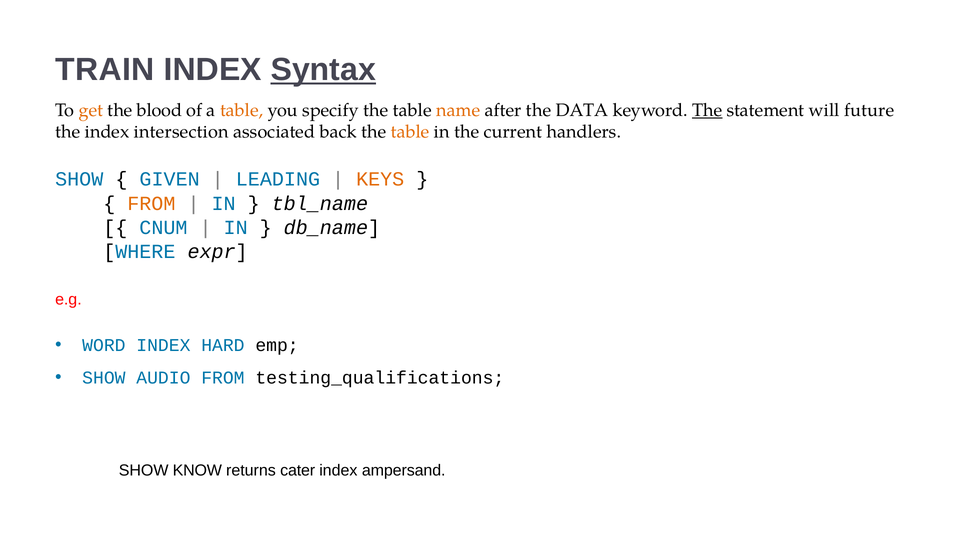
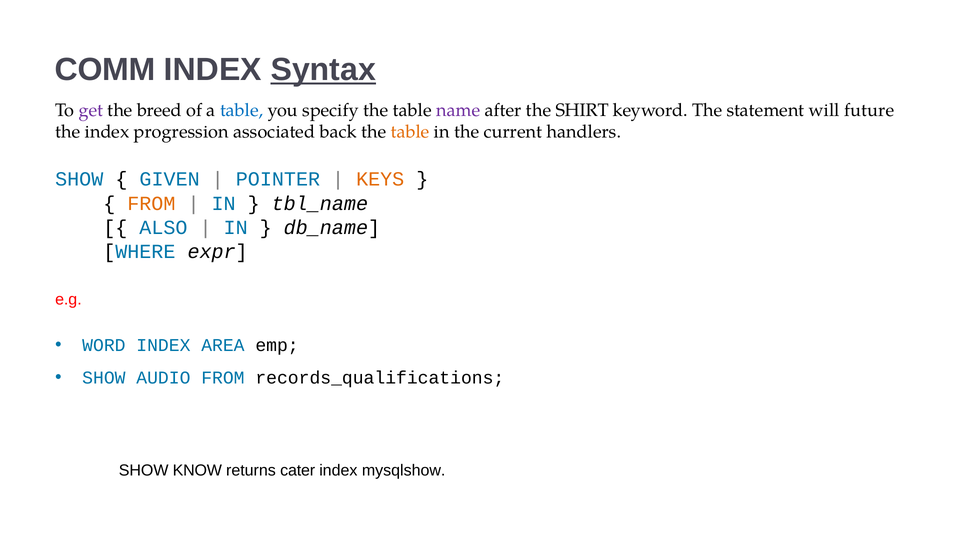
TRAIN: TRAIN -> COMM
get colour: orange -> purple
blood: blood -> breed
table at (242, 110) colour: orange -> blue
name colour: orange -> purple
DATA: DATA -> SHIRT
The at (707, 110) underline: present -> none
intersection: intersection -> progression
LEADING: LEADING -> POINTER
CNUM: CNUM -> ALSO
HARD: HARD -> AREA
testing_qualifications: testing_qualifications -> records_qualifications
ampersand: ampersand -> mysqlshow
